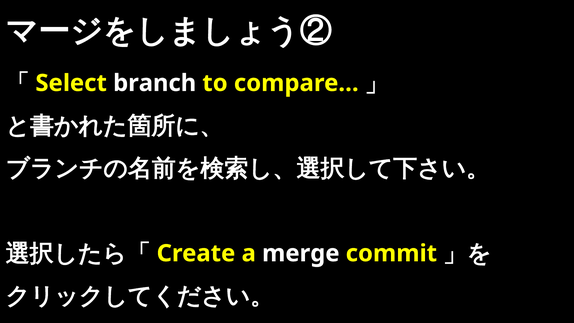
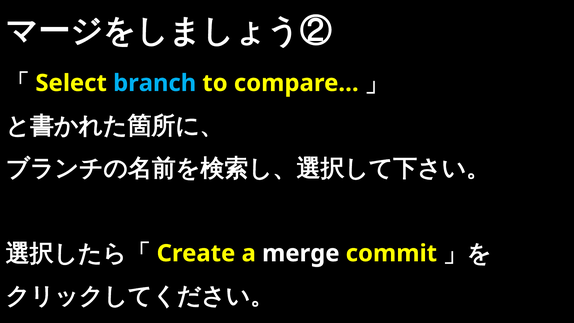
branch colour: white -> light blue
